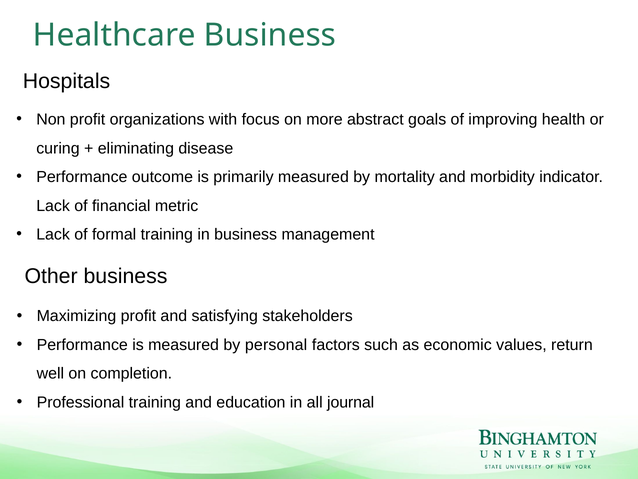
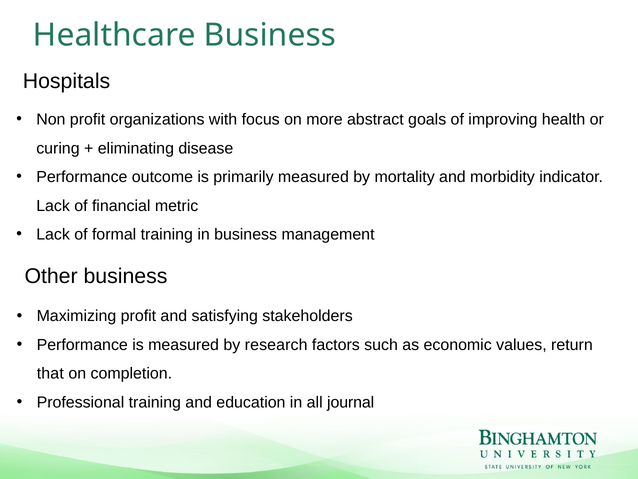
personal: personal -> research
well: well -> that
